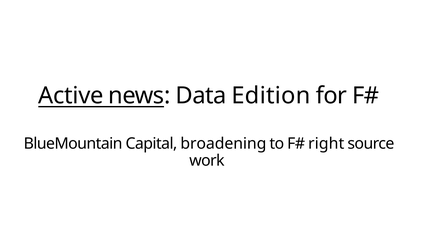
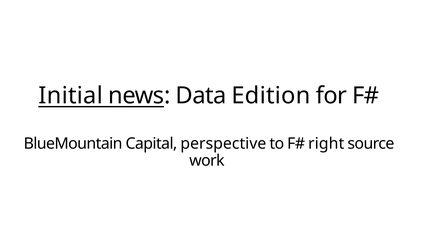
Active: Active -> Initial
broadening: broadening -> perspective
